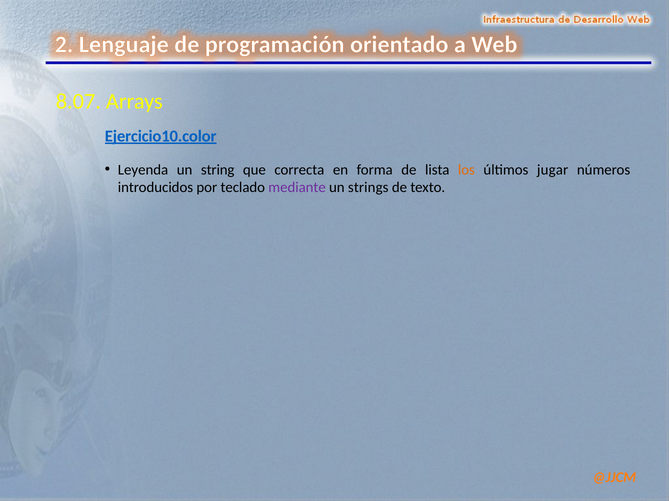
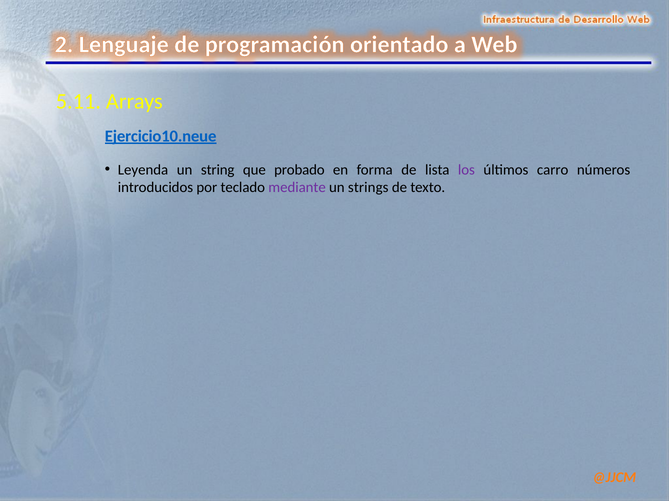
8.07: 8.07 -> 5.11
Ejercicio10.color: Ejercicio10.color -> Ejercicio10.neue
correcta: correcta -> probado
los colour: orange -> purple
jugar: jugar -> carro
